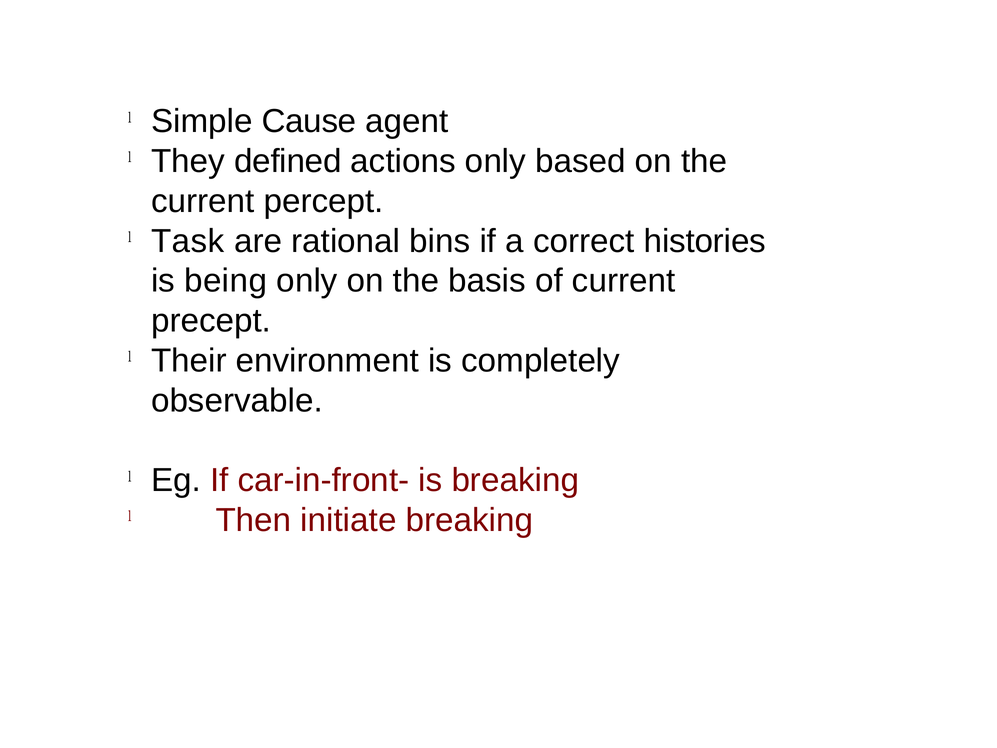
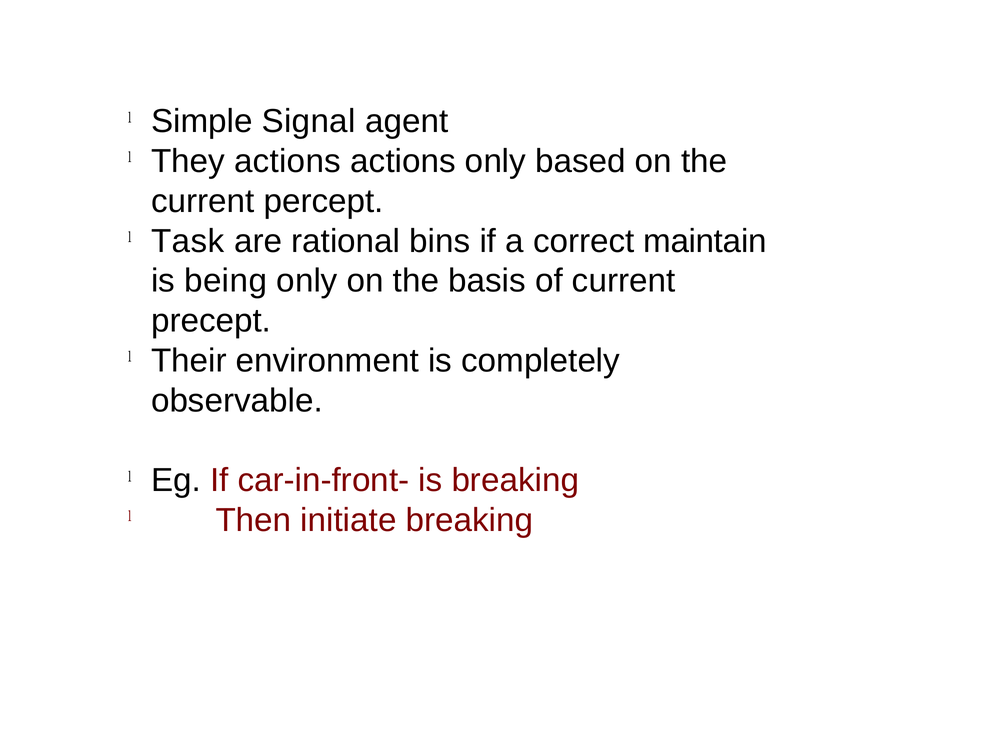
Cause: Cause -> Signal
They defined: defined -> actions
histories: histories -> maintain
